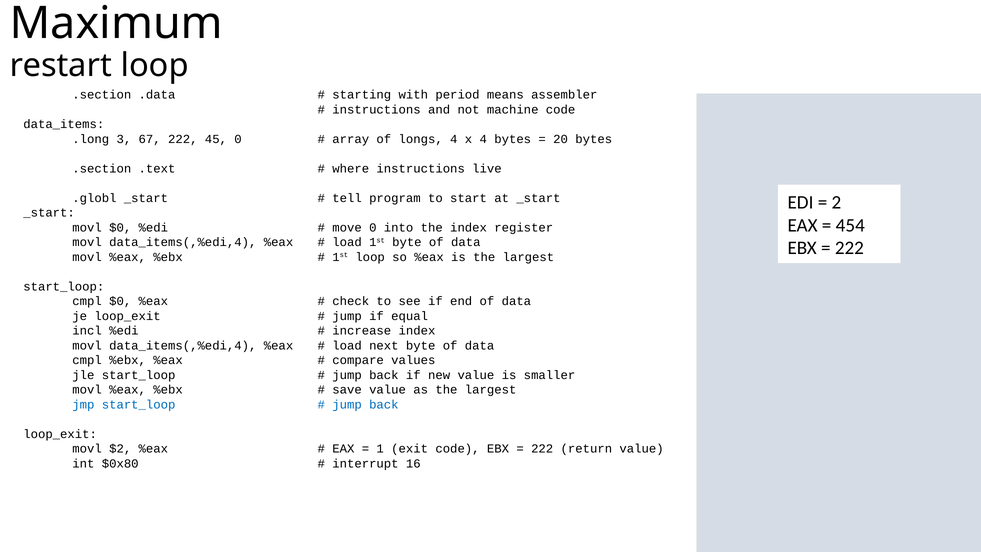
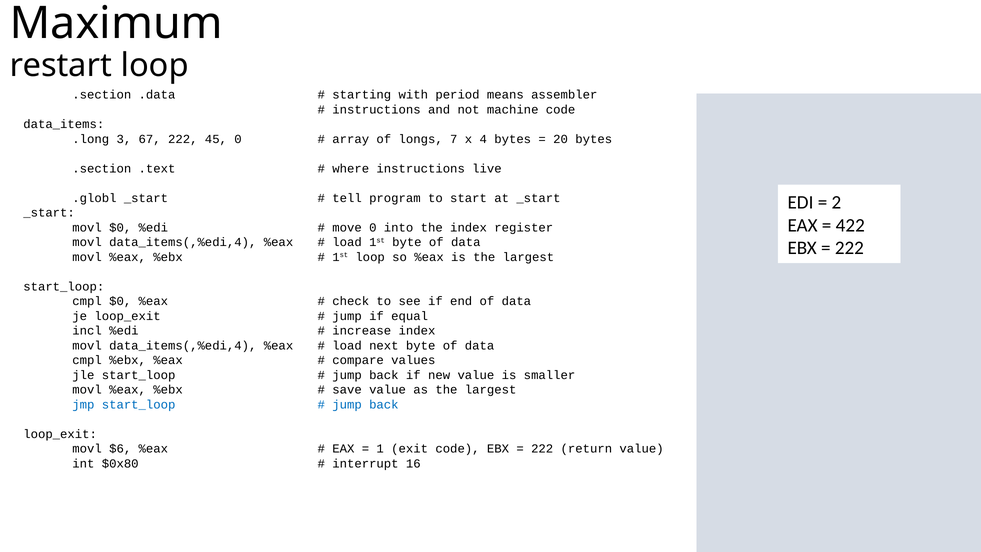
longs 4: 4 -> 7
454: 454 -> 422
$2: $2 -> $6
